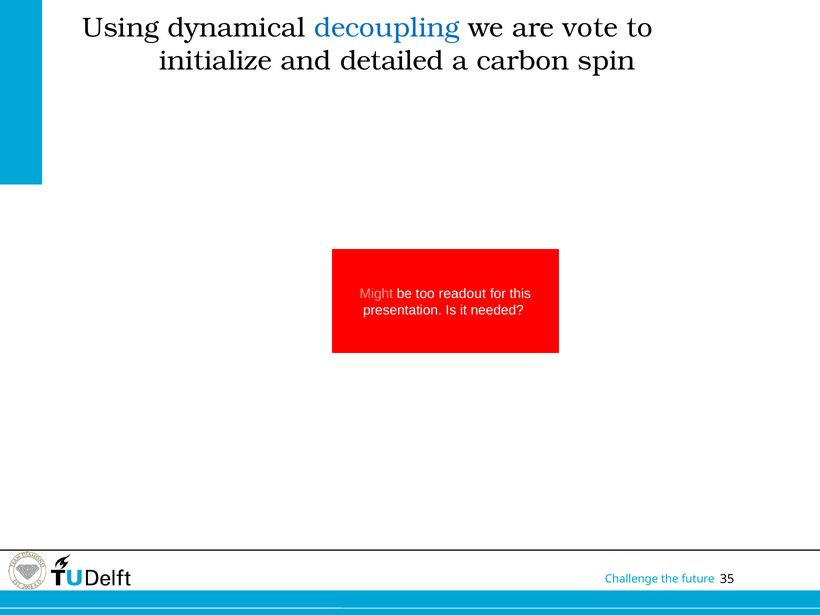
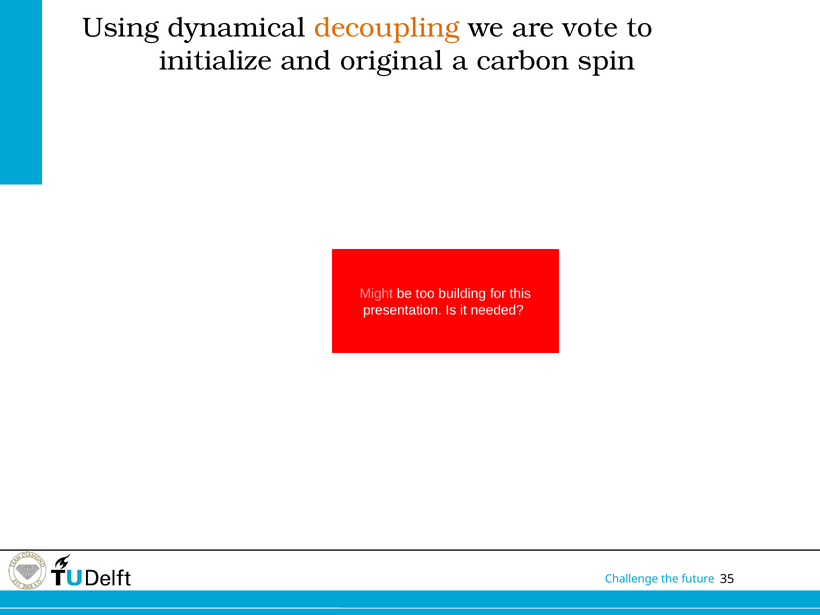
decoupling colour: blue -> orange
detailed: detailed -> original
readout: readout -> building
